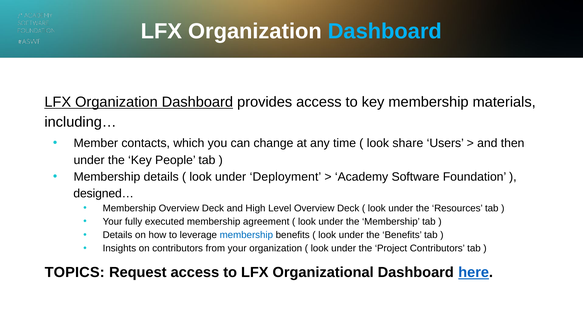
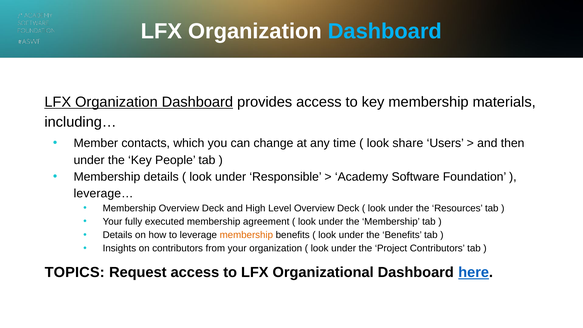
Deployment: Deployment -> Responsible
designed…: designed… -> leverage…
membership at (246, 235) colour: blue -> orange
